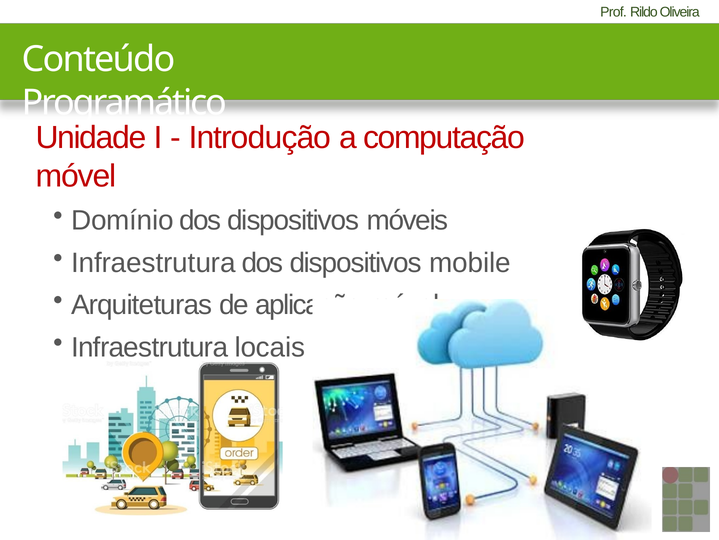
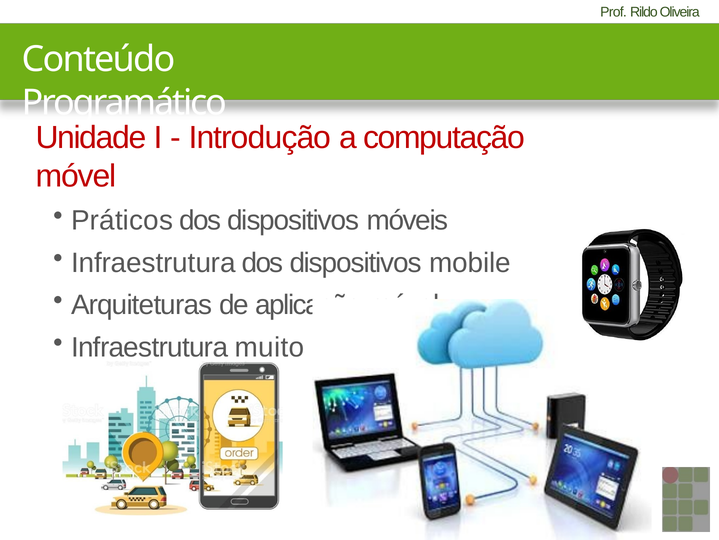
Domínio: Domínio -> Práticos
locais: locais -> muito
